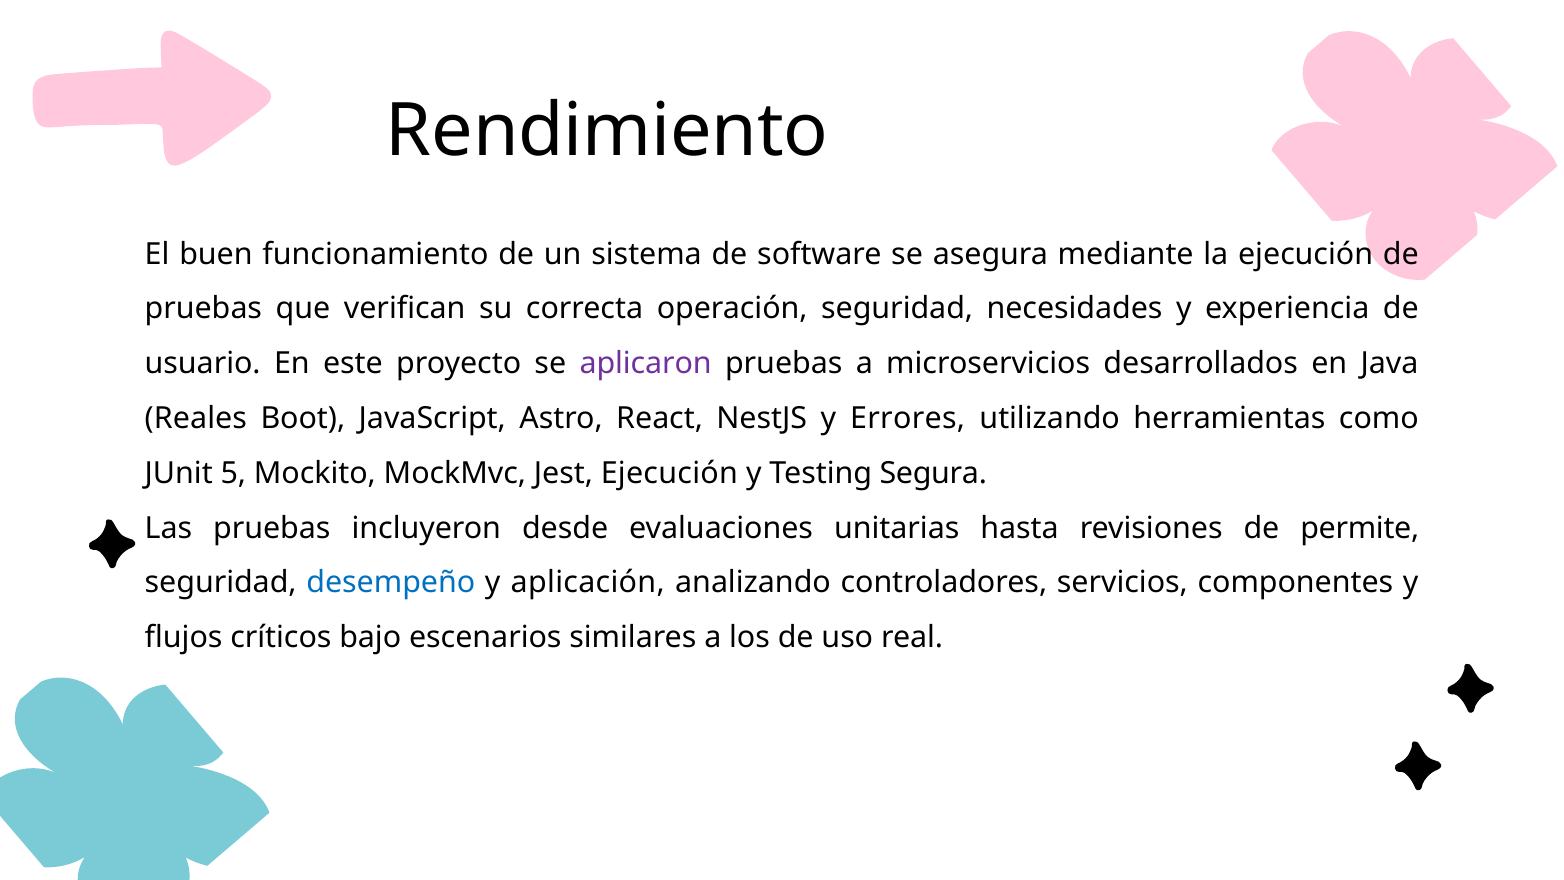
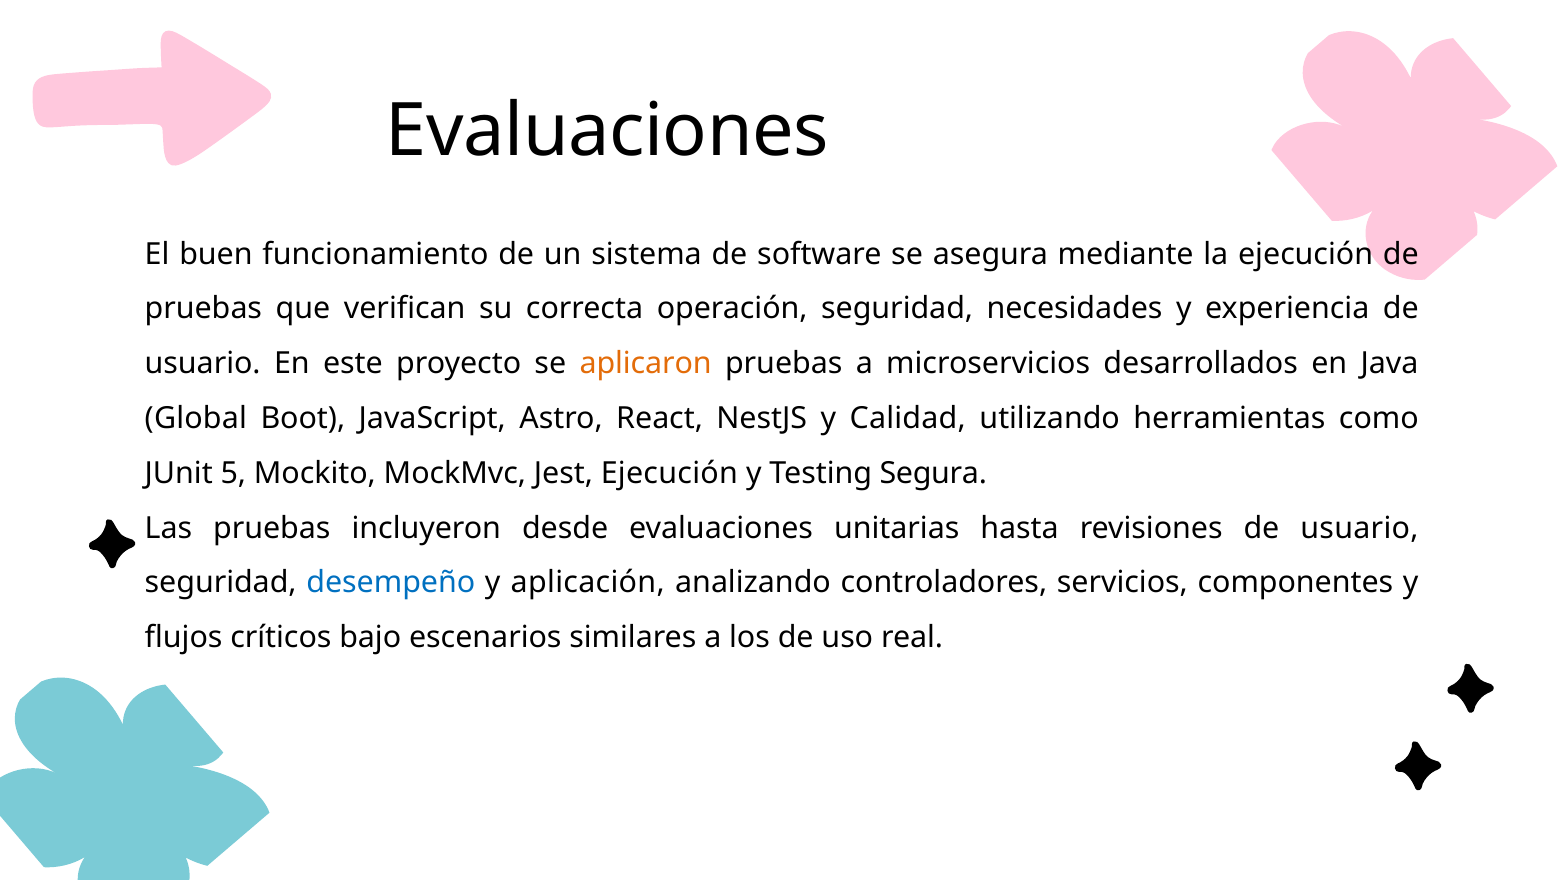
Rendimiento at (607, 131): Rendimiento -> Evaluaciones
aplicaron colour: purple -> orange
Reales: Reales -> Global
Errores: Errores -> Calidad
revisiones de permite: permite -> usuario
